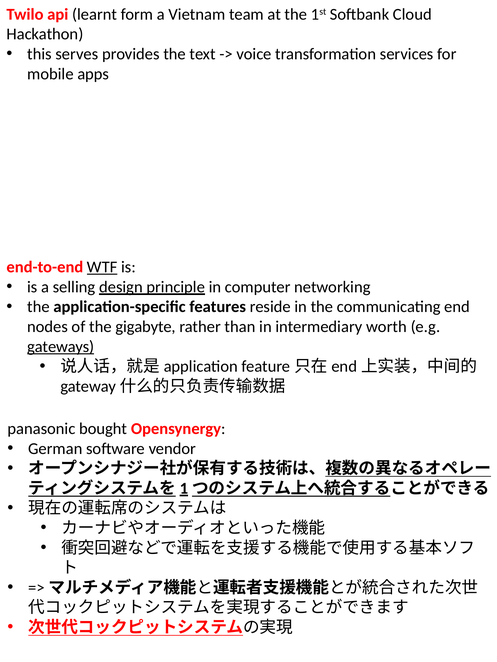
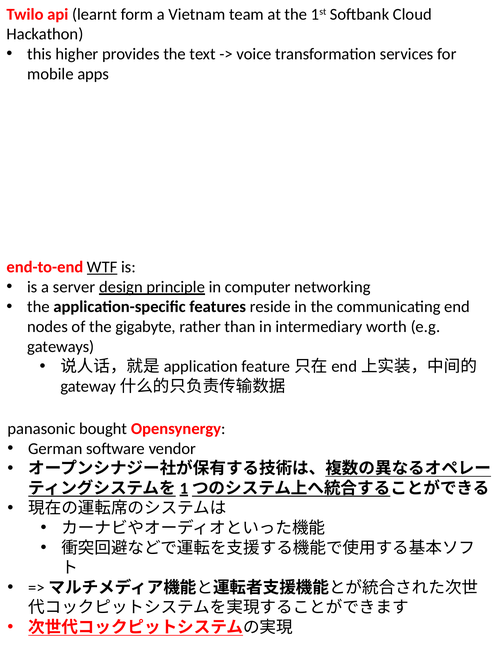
serves: serves -> higher
selling: selling -> server
gateways underline: present -> none
